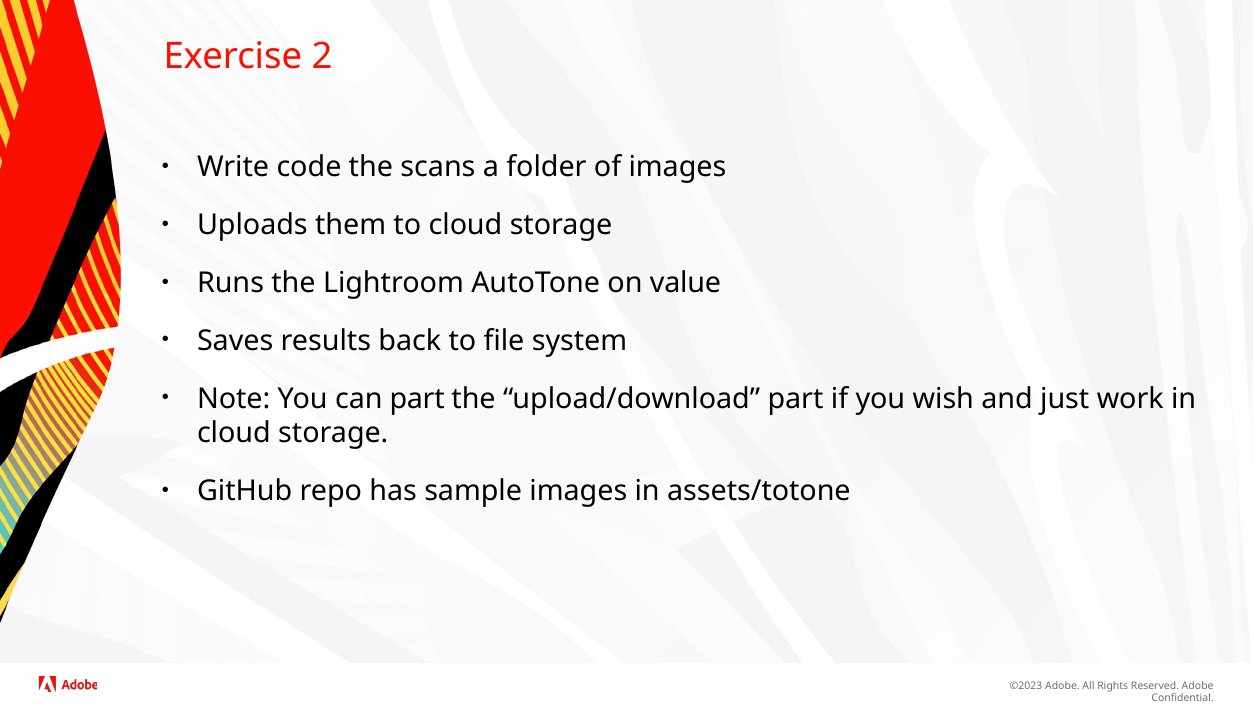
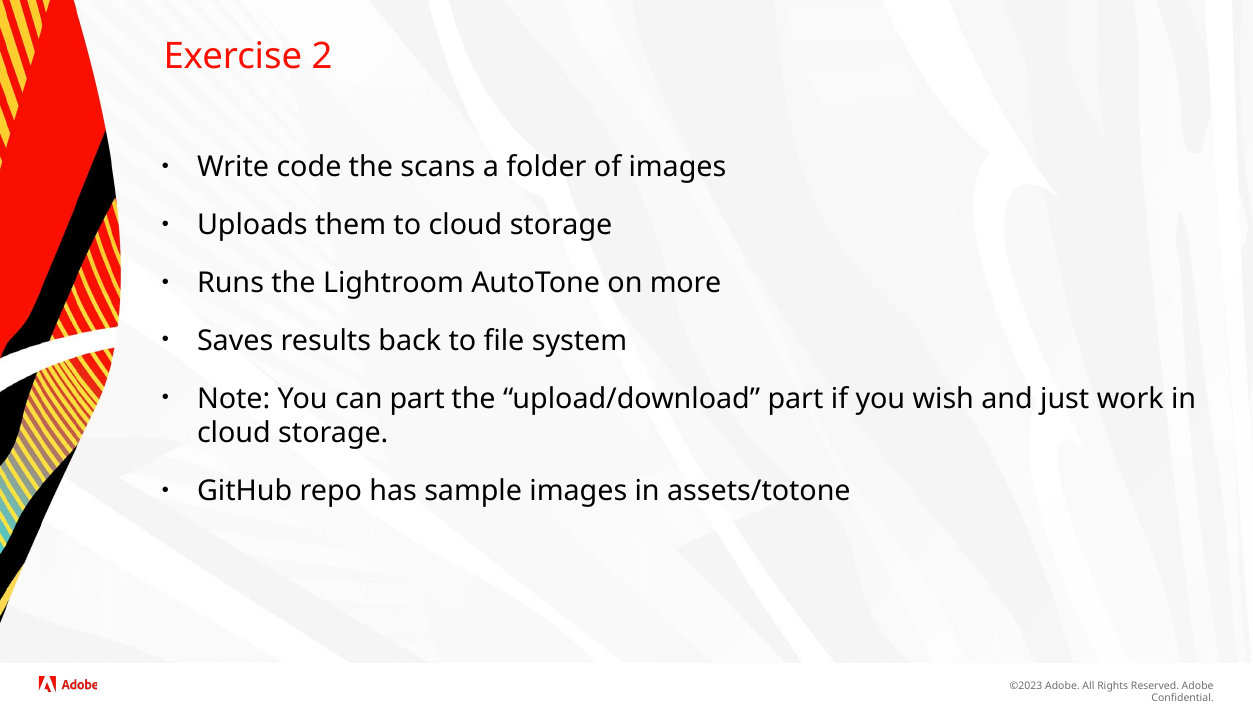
value: value -> more
